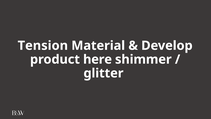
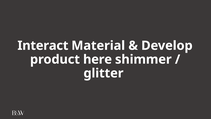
Tension: Tension -> Interact
